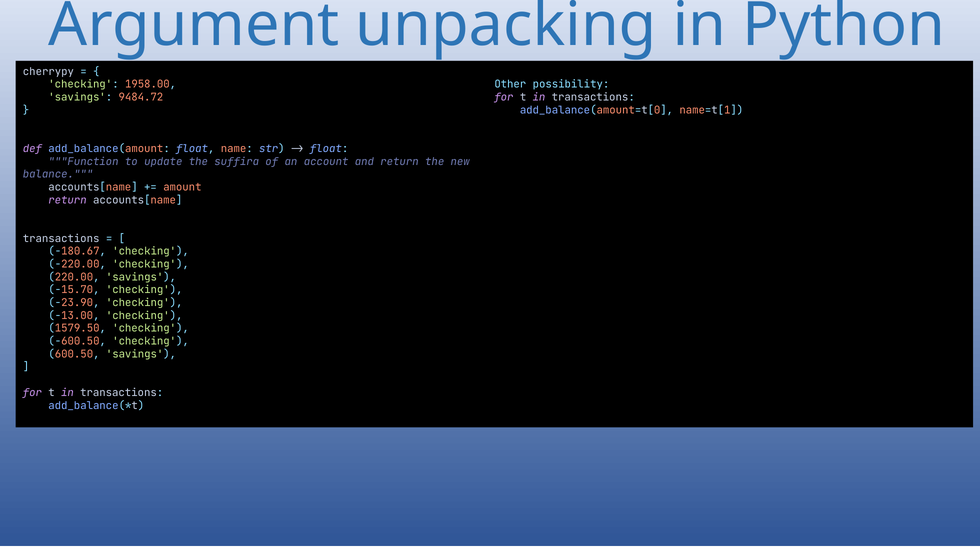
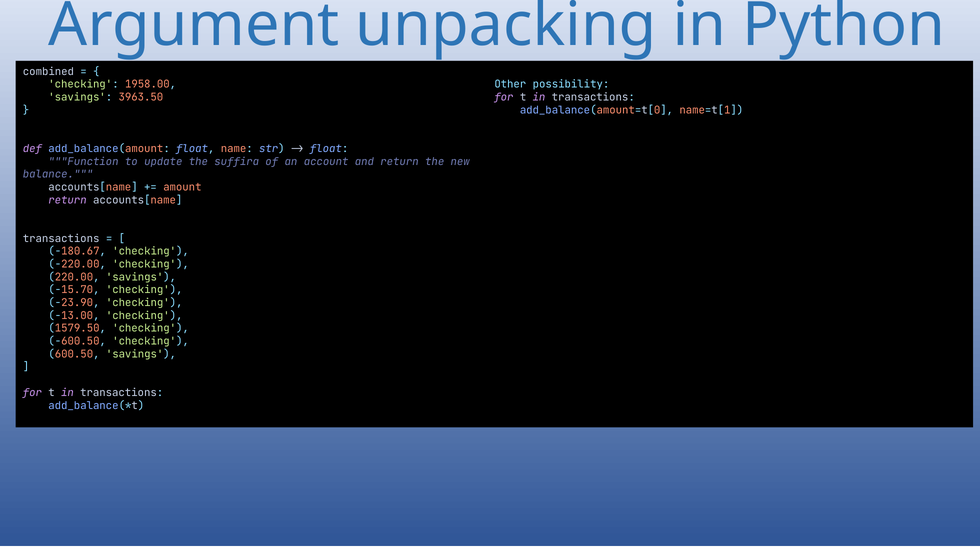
cherrypy: cherrypy -> combined
9484.72: 9484.72 -> 3963.50
